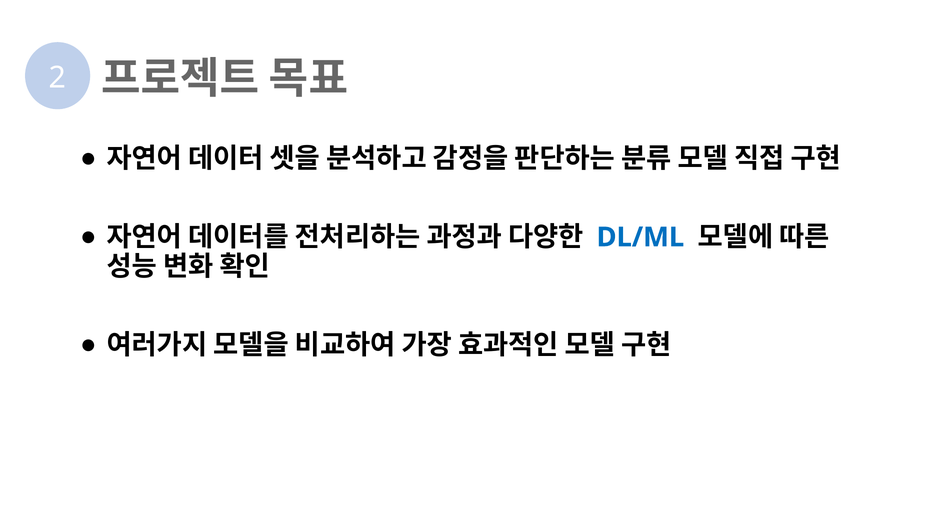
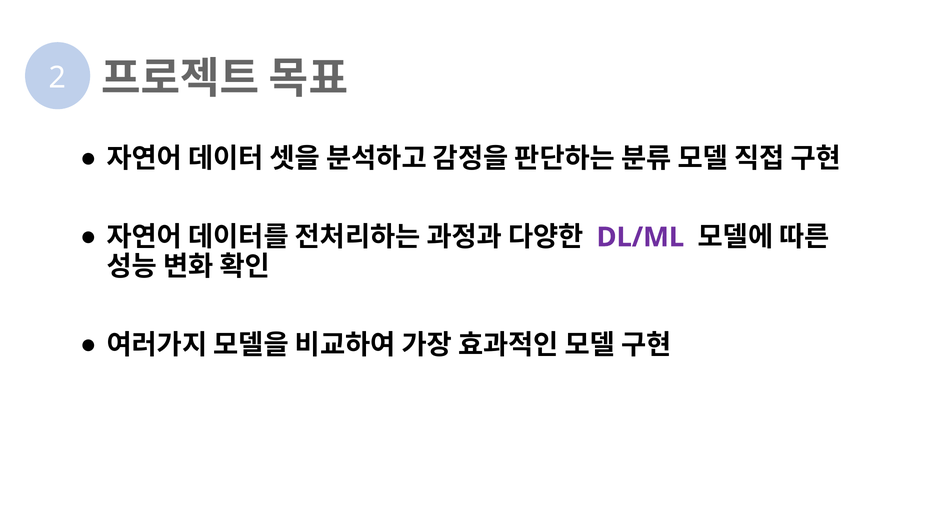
DL/ML colour: blue -> purple
